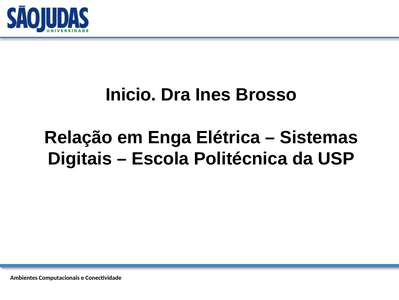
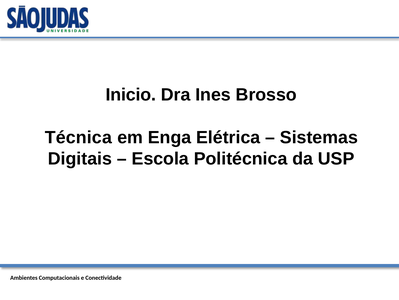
Relação: Relação -> Técnica
